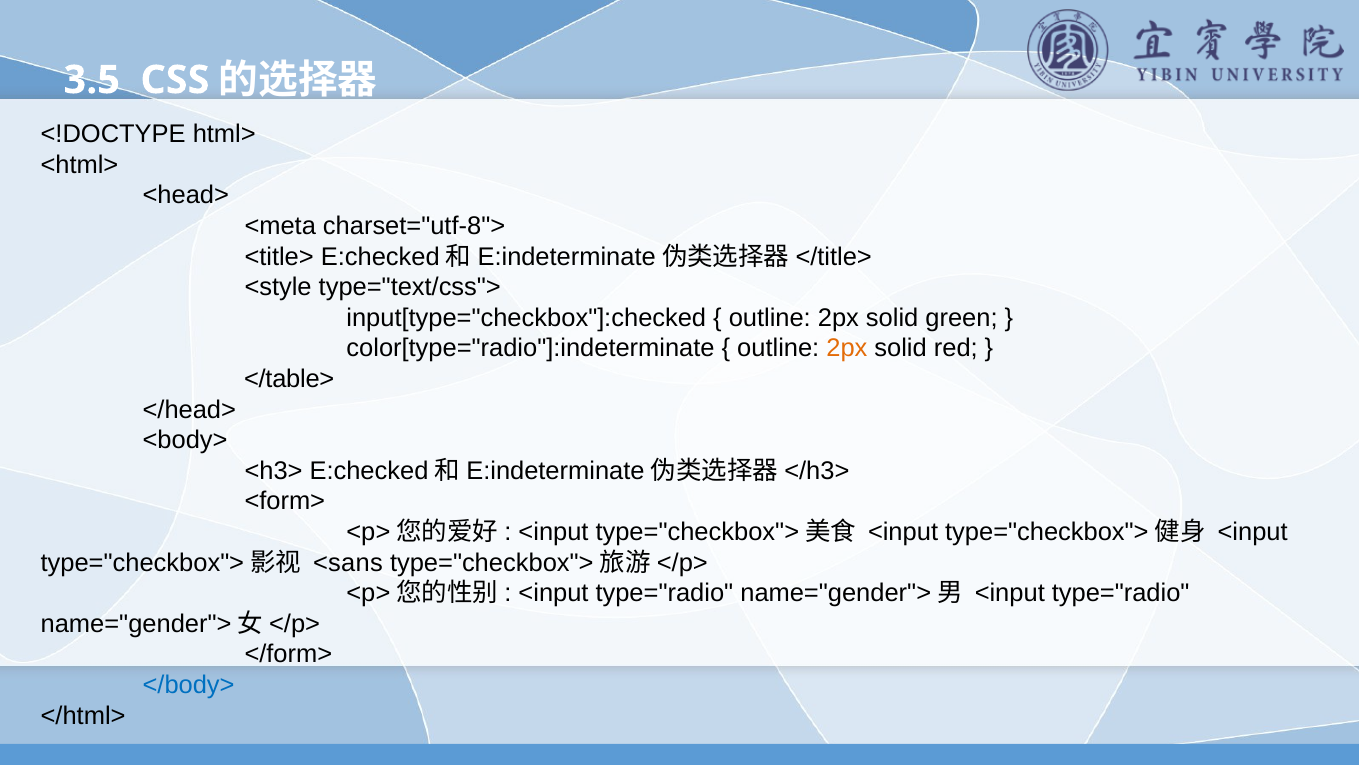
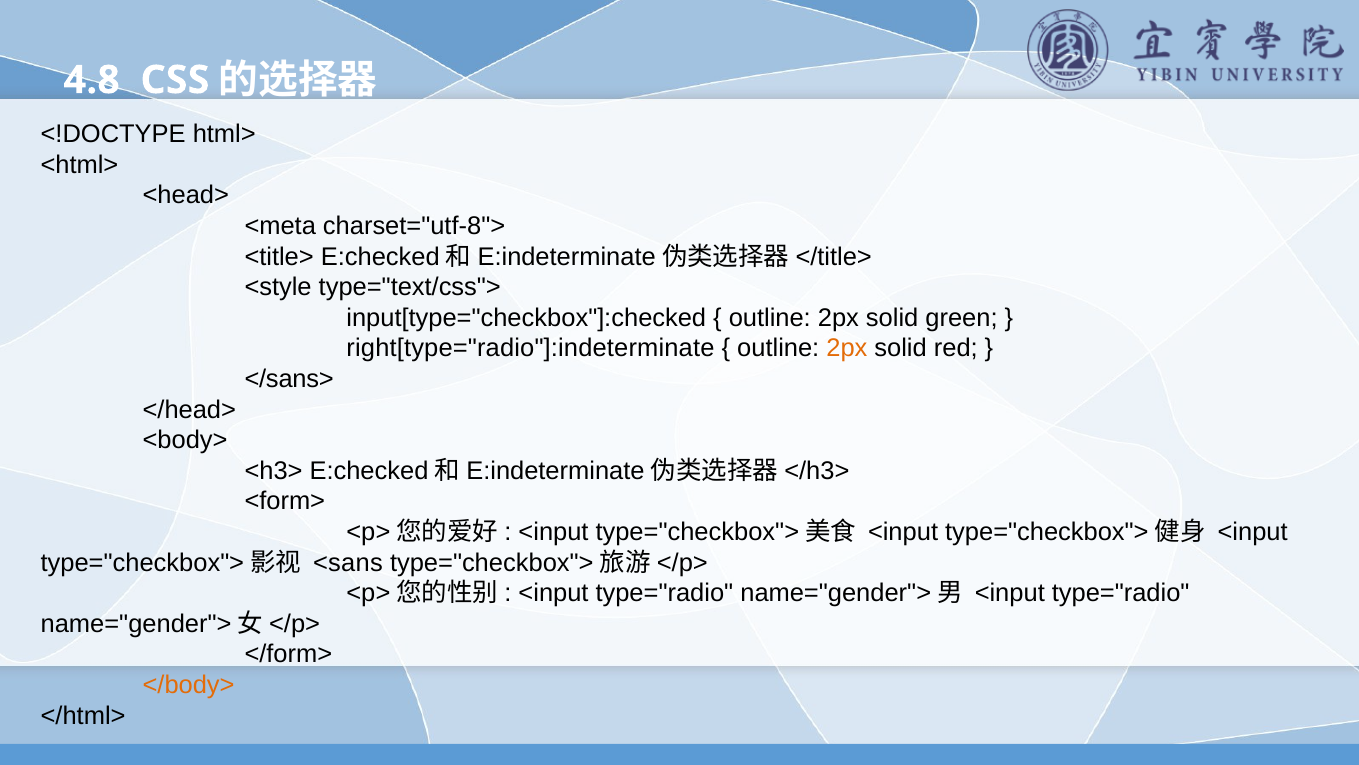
3.5: 3.5 -> 4.8
color[type="radio"]:indeterminate: color[type="radio"]:indeterminate -> right[type="radio"]:indeterminate
</table>: </table> -> </sans>
</body> colour: blue -> orange
